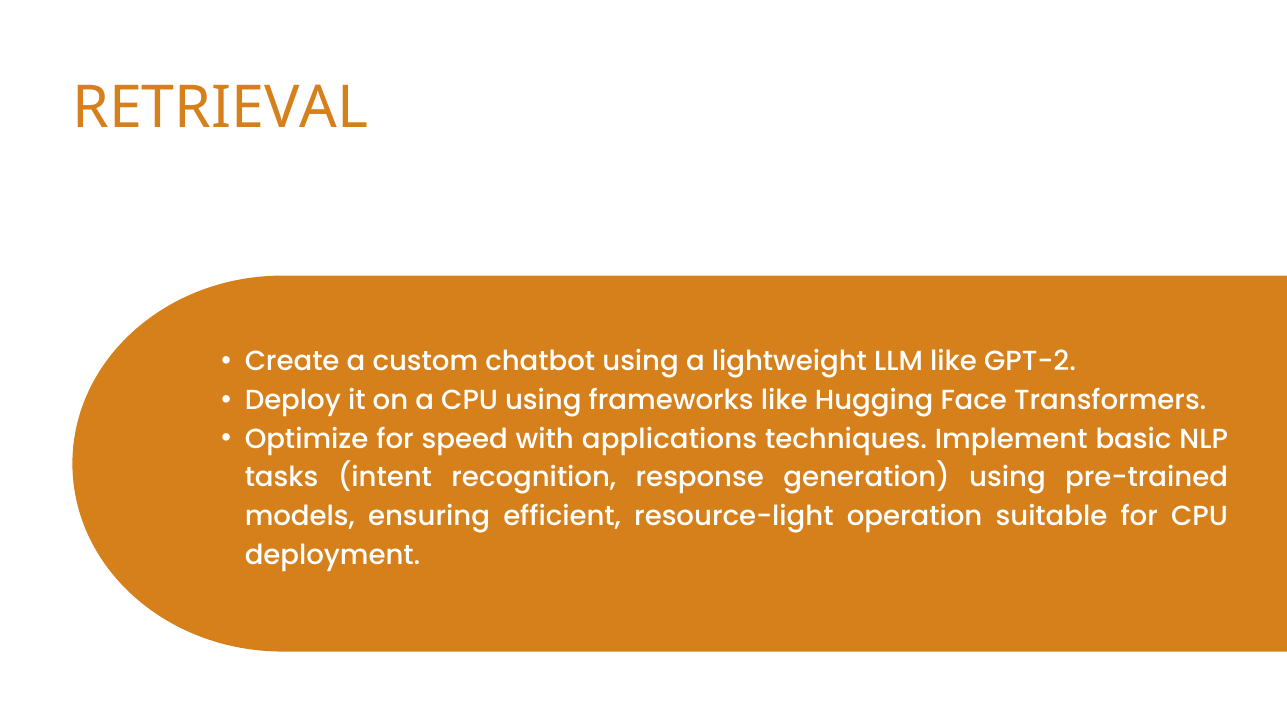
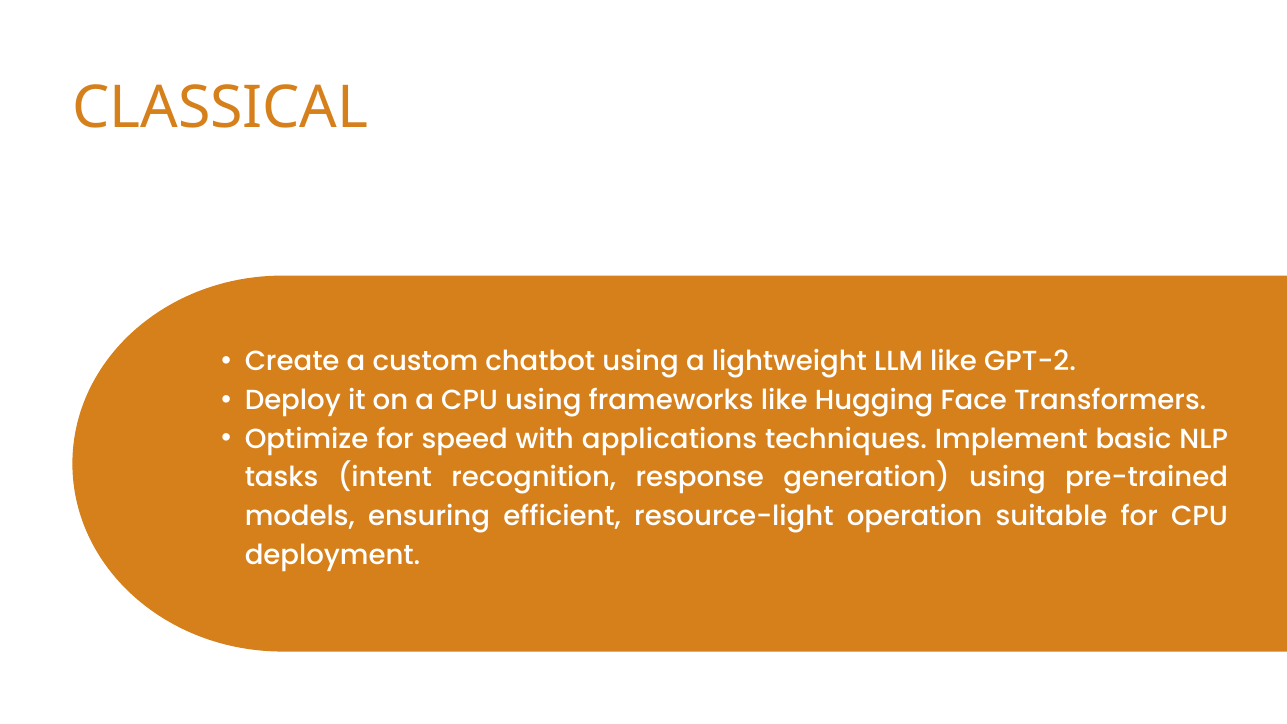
RETRIEVAL: RETRIEVAL -> CLASSICAL
